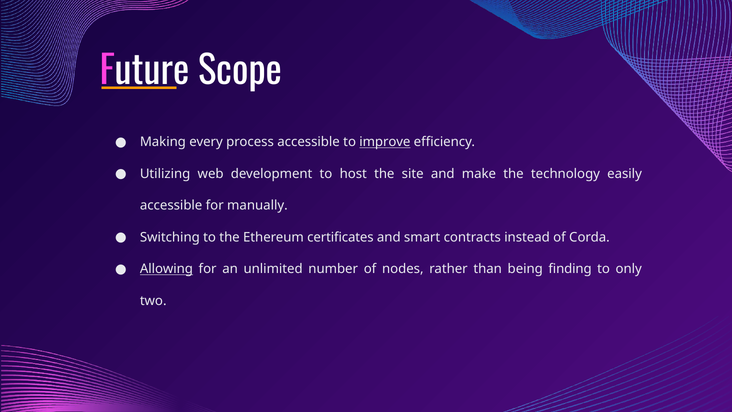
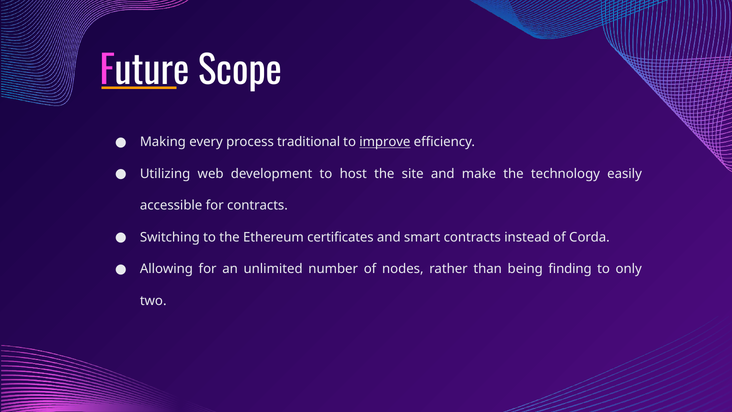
process accessible: accessible -> traditional
for manually: manually -> contracts
Allowing underline: present -> none
